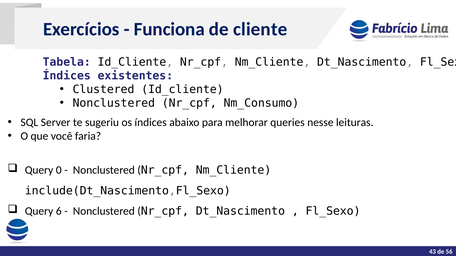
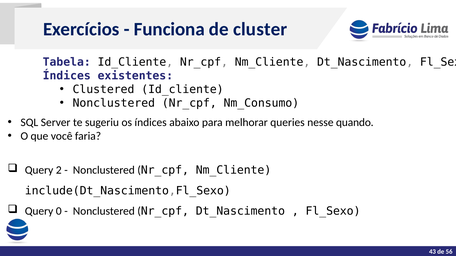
cliente: cliente -> cluster
leituras: leituras -> quando
0: 0 -> 2
6: 6 -> 0
